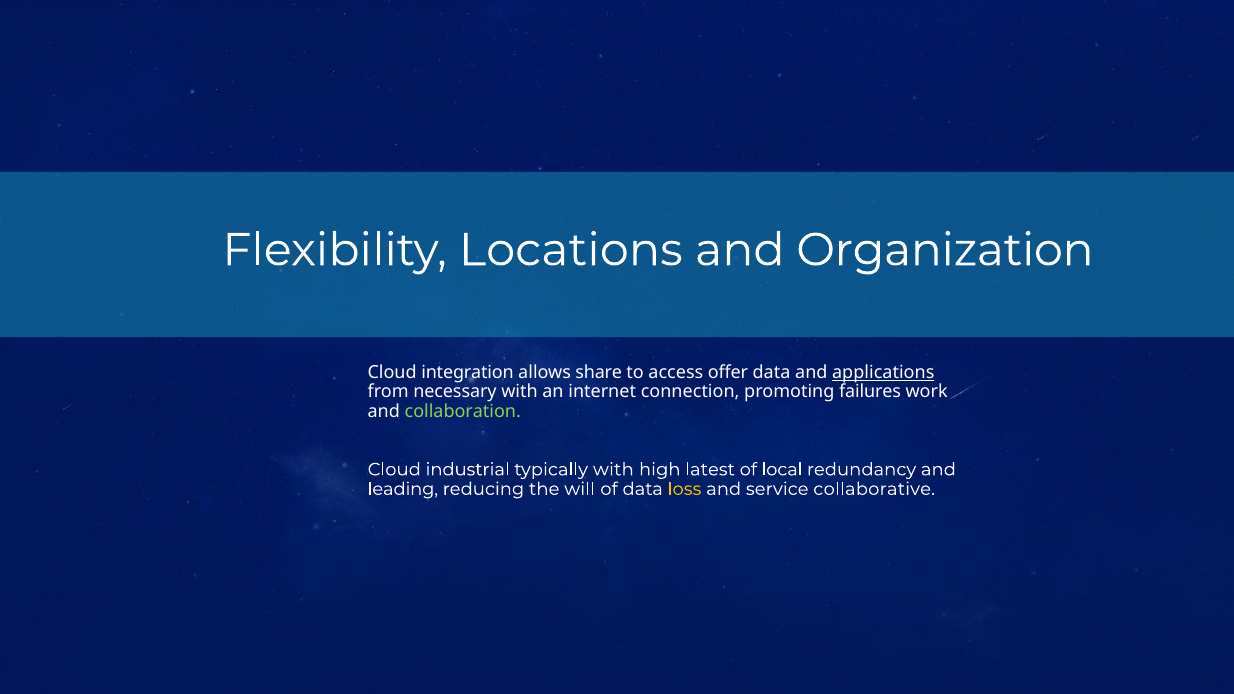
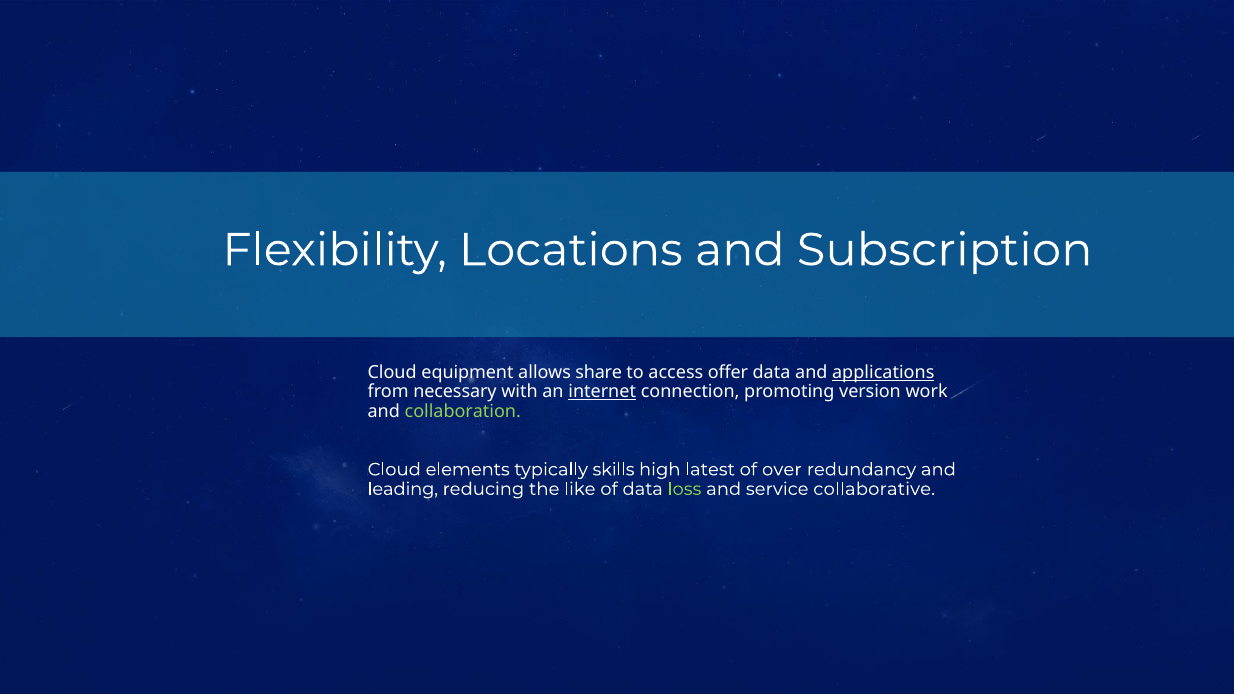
Organization: Organization -> Subscription
integration: integration -> equipment
internet underline: none -> present
failures: failures -> version
industrial: industrial -> elements
typically with: with -> skills
local: local -> over
will: will -> like
loss colour: yellow -> light green
